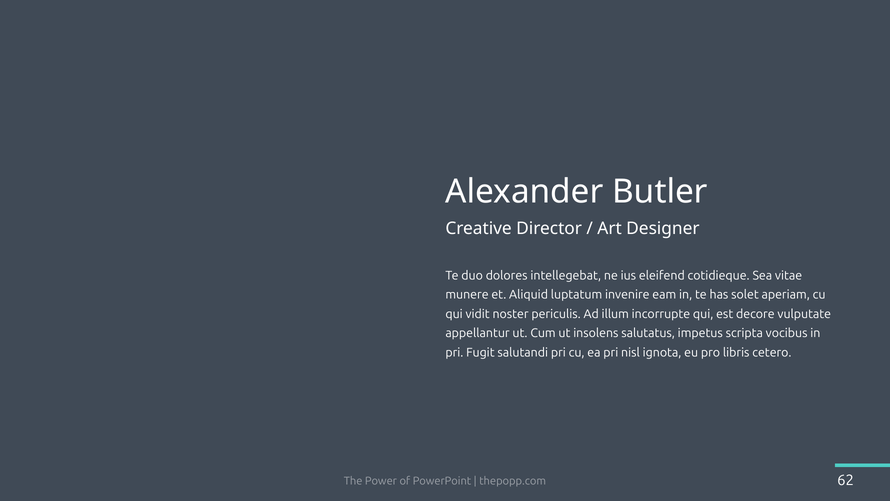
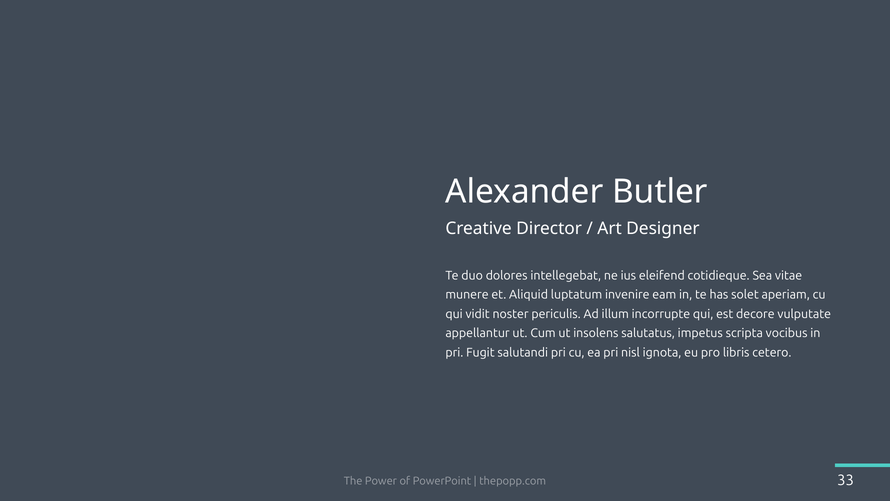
62: 62 -> 33
